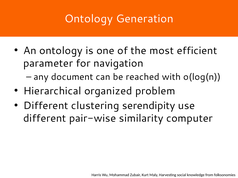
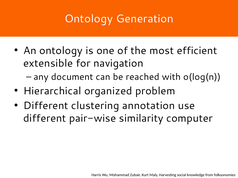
parameter: parameter -> extensible
serendipity: serendipity -> annotation
